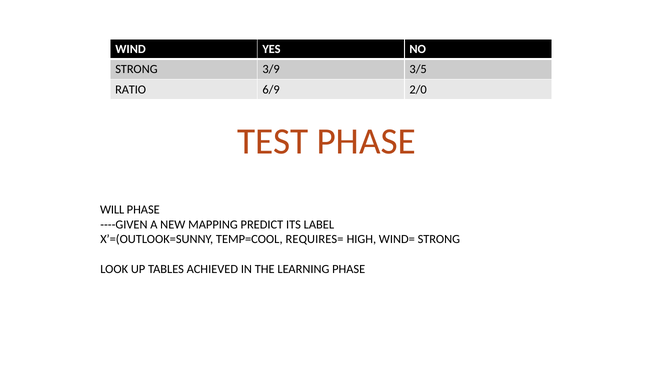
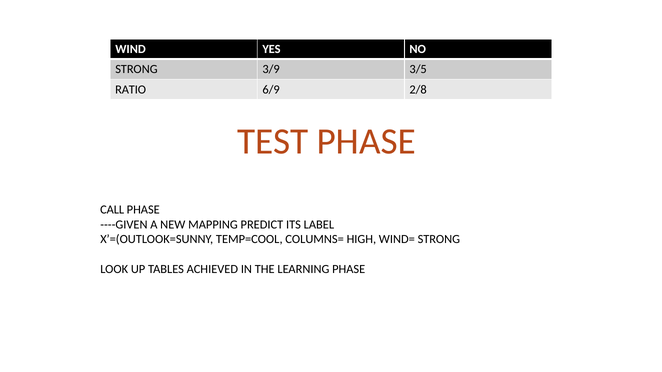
2/0: 2/0 -> 2/8
WILL: WILL -> CALL
REQUIRES=: REQUIRES= -> COLUMNS=
